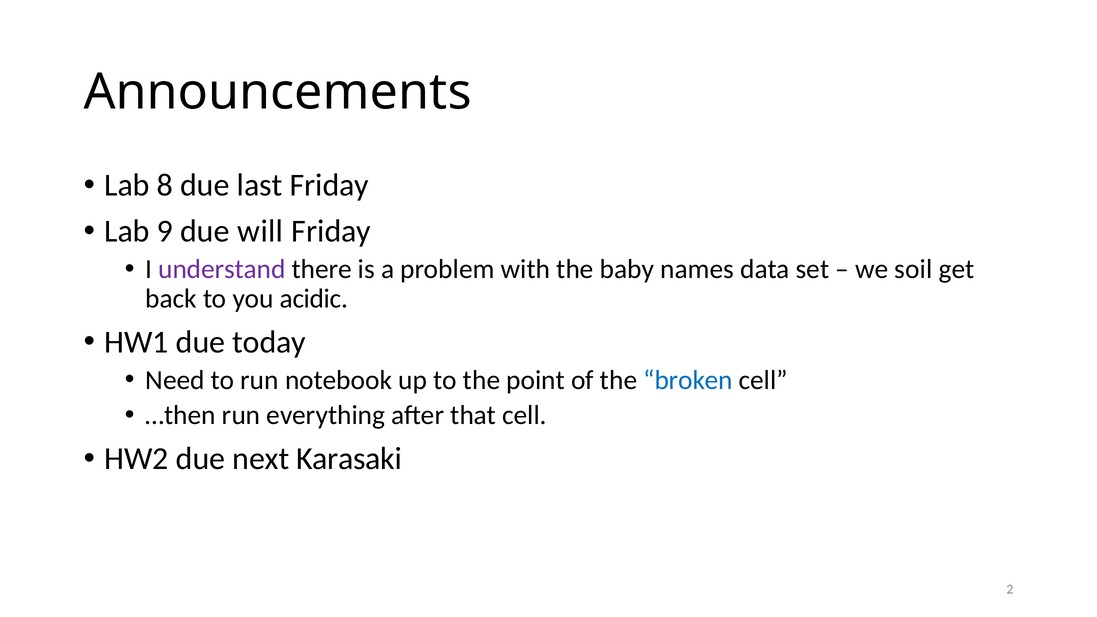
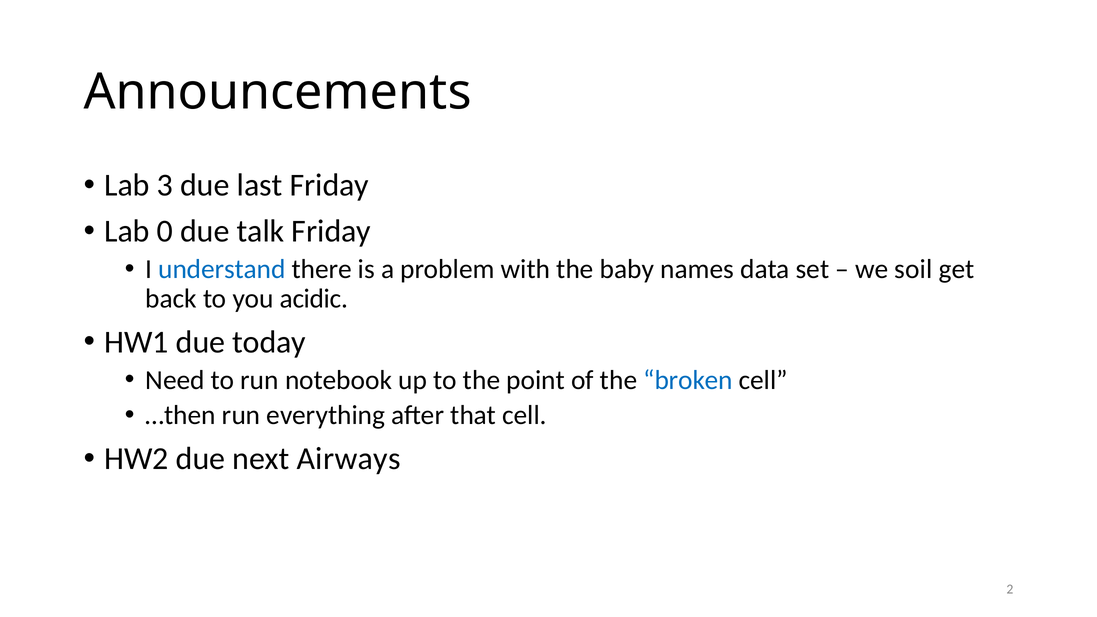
8: 8 -> 3
9: 9 -> 0
will: will -> talk
understand colour: purple -> blue
Karasaki: Karasaki -> Airways
